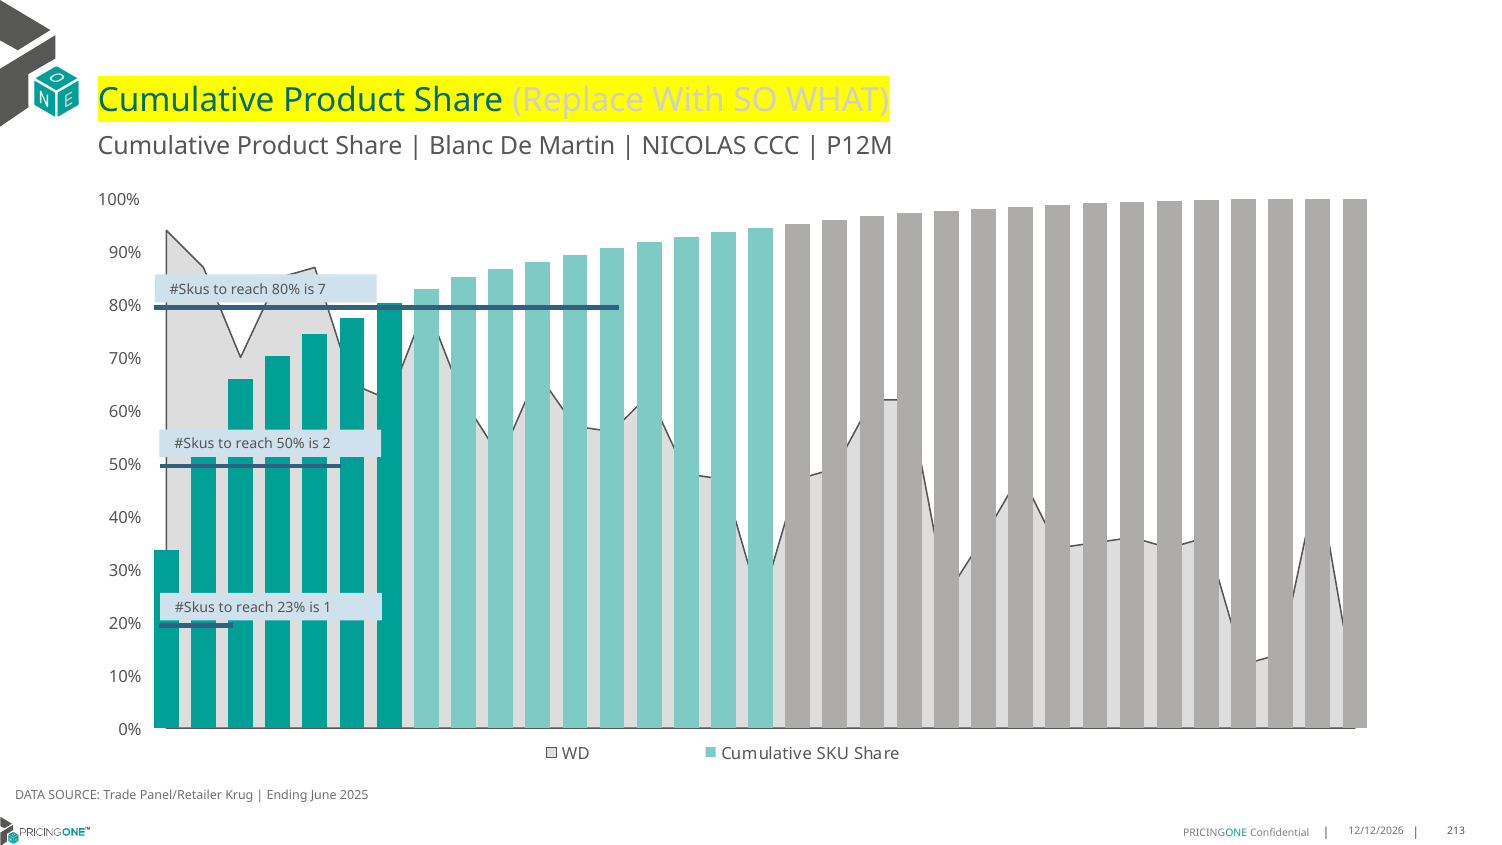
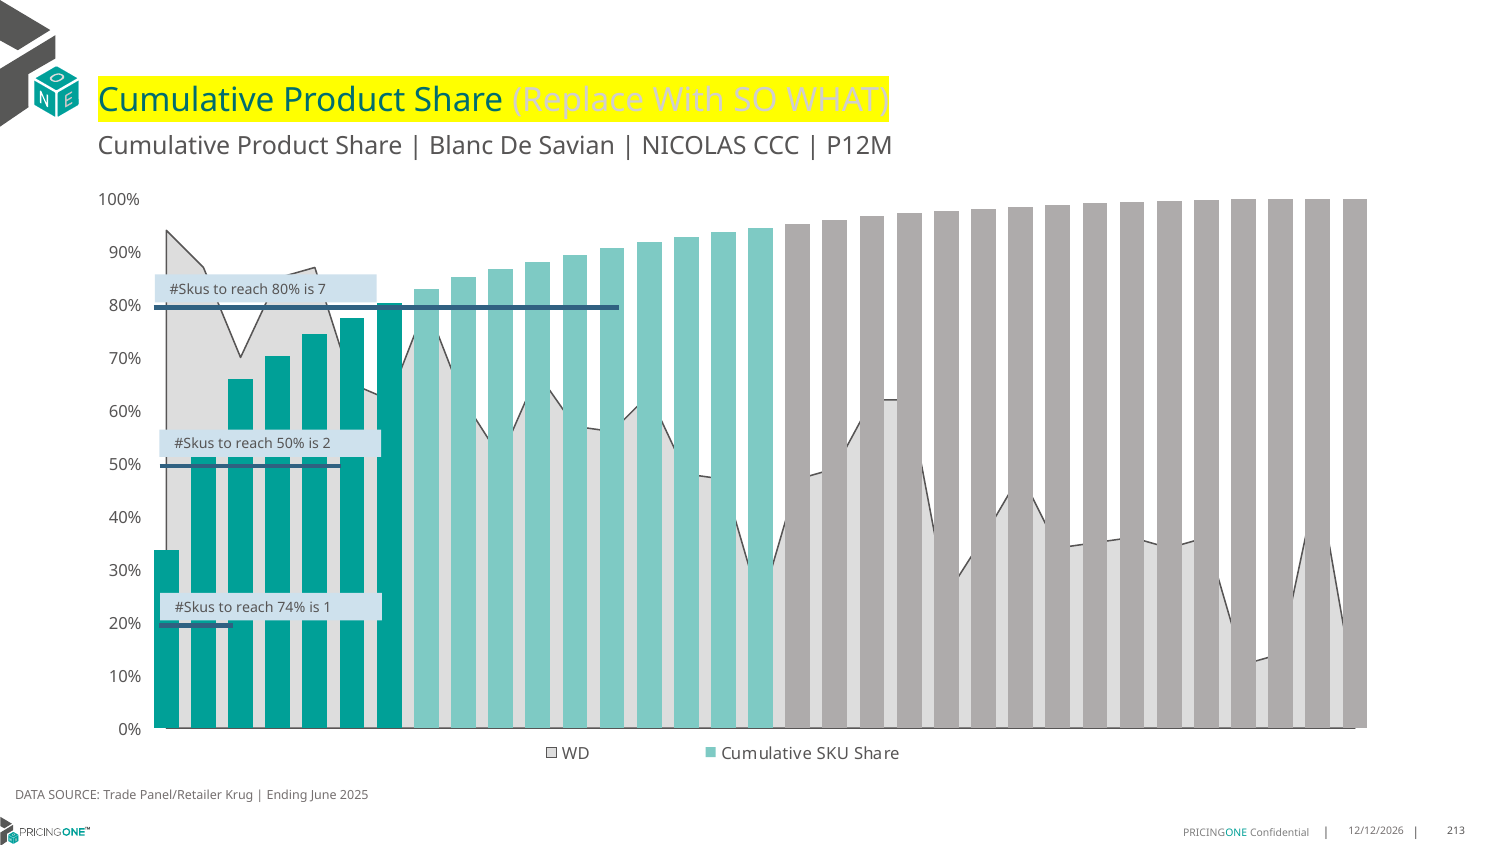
Martin: Martin -> Savian
23%: 23% -> 74%
